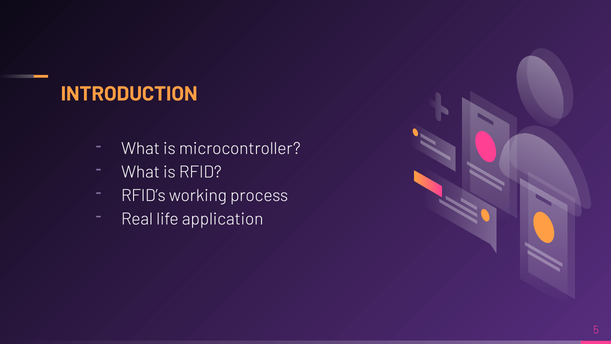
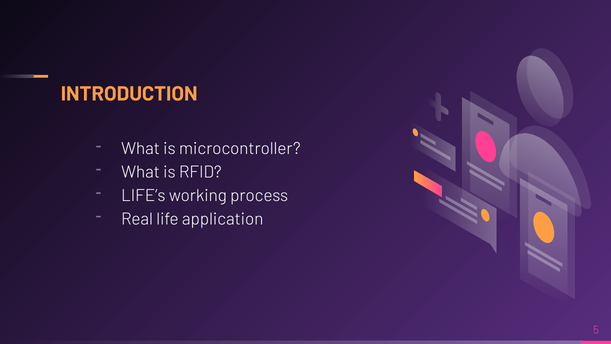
RFID’s: RFID’s -> LIFE’s
